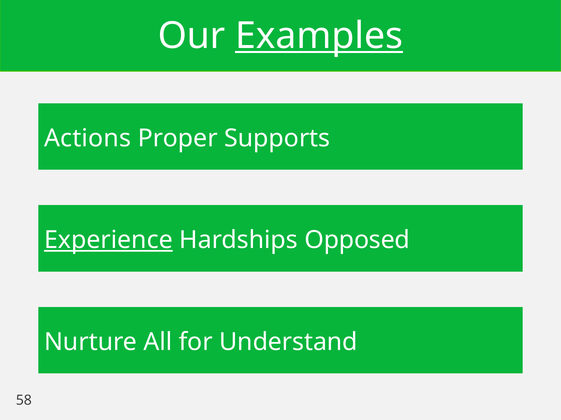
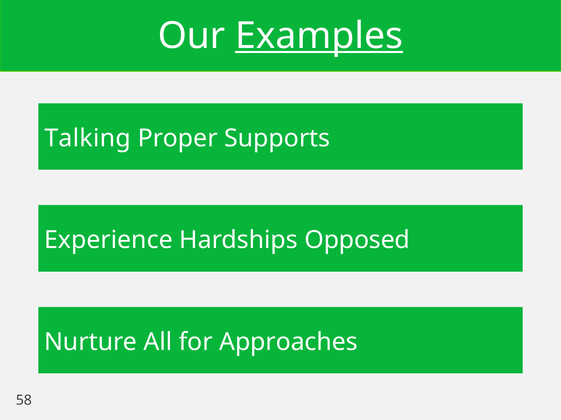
Actions: Actions -> Talking
Experience underline: present -> none
Understand: Understand -> Approaches
